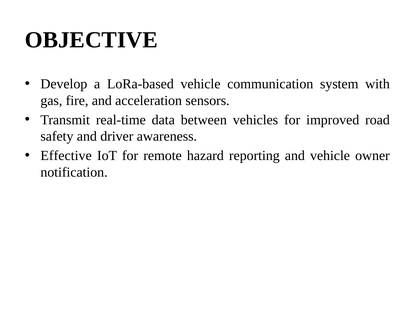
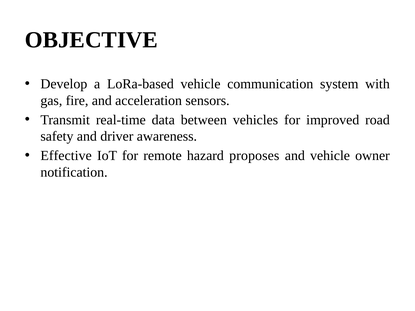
reporting: reporting -> proposes
